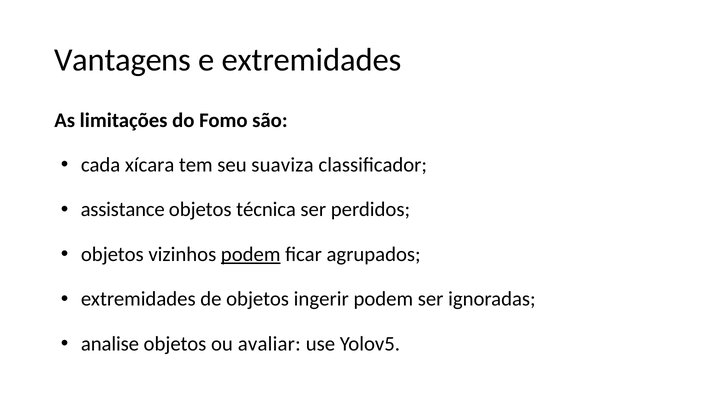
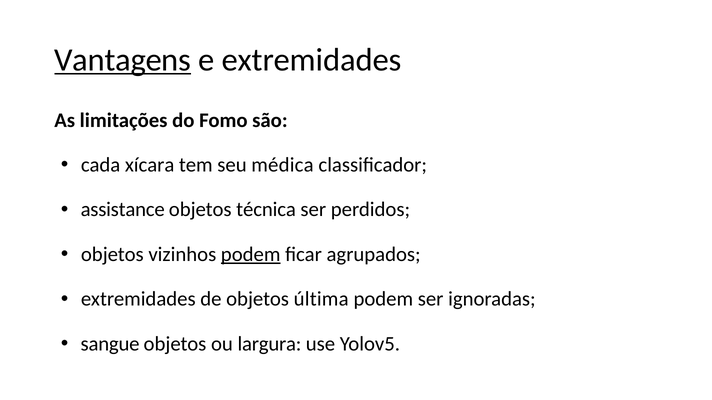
Vantagens underline: none -> present
suaviza: suaviza -> médica
ingerir: ingerir -> última
analise: analise -> sangue
avaliar: avaliar -> largura
